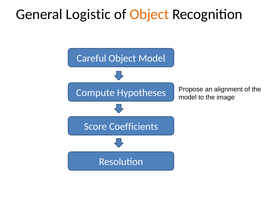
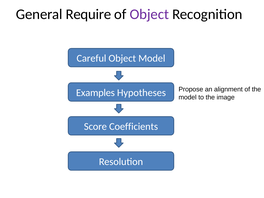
Logistic: Logistic -> Require
Object at (149, 14) colour: orange -> purple
Compute: Compute -> Examples
